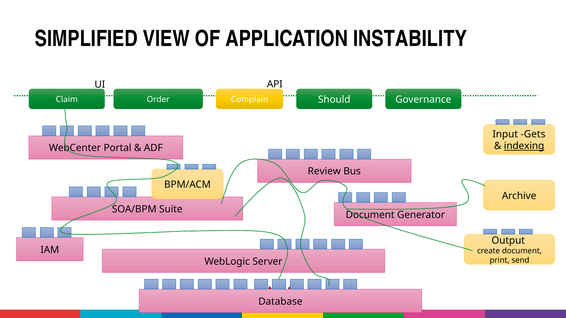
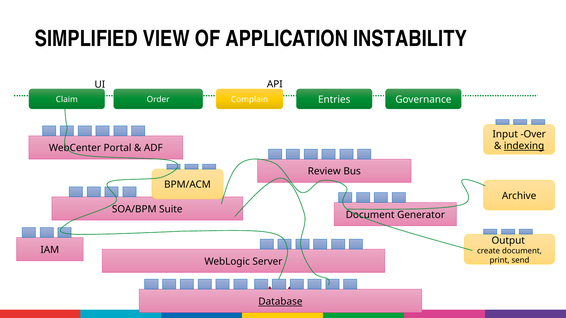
Should: Should -> Entries
Gets: Gets -> Over
Database underline: none -> present
